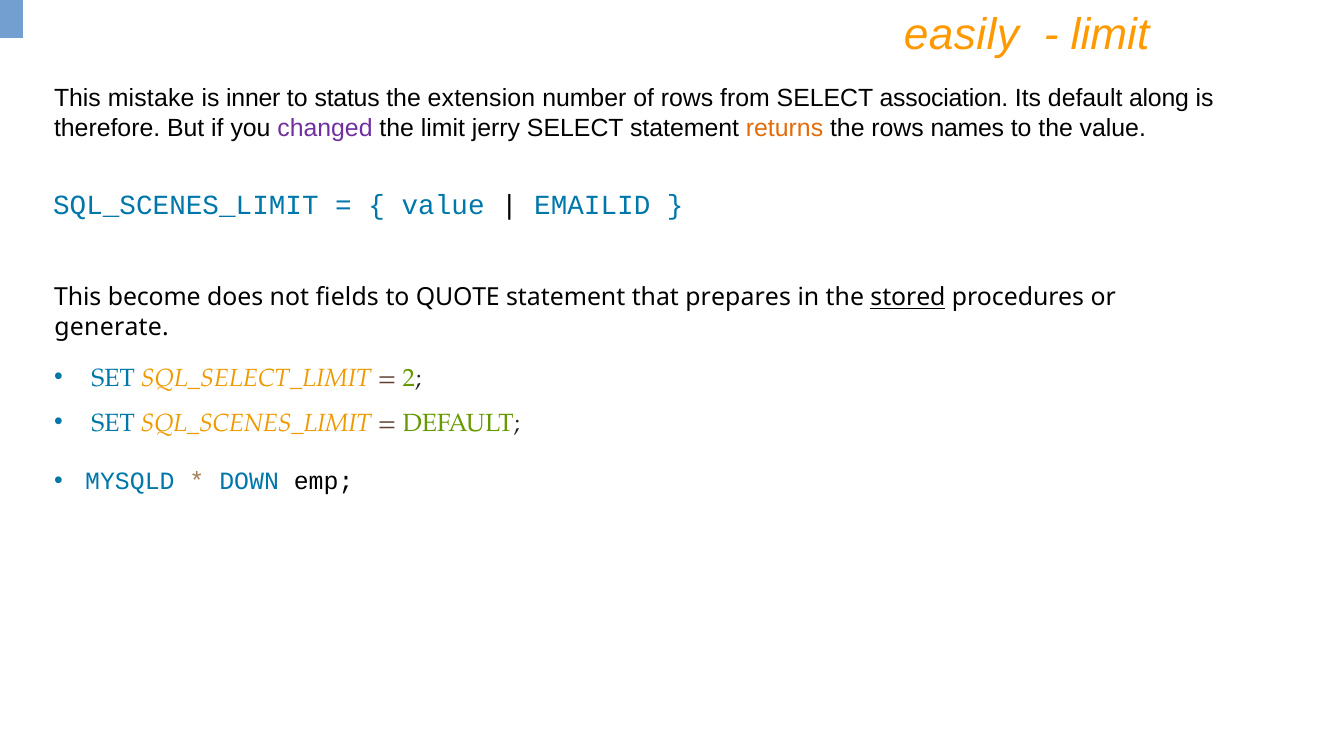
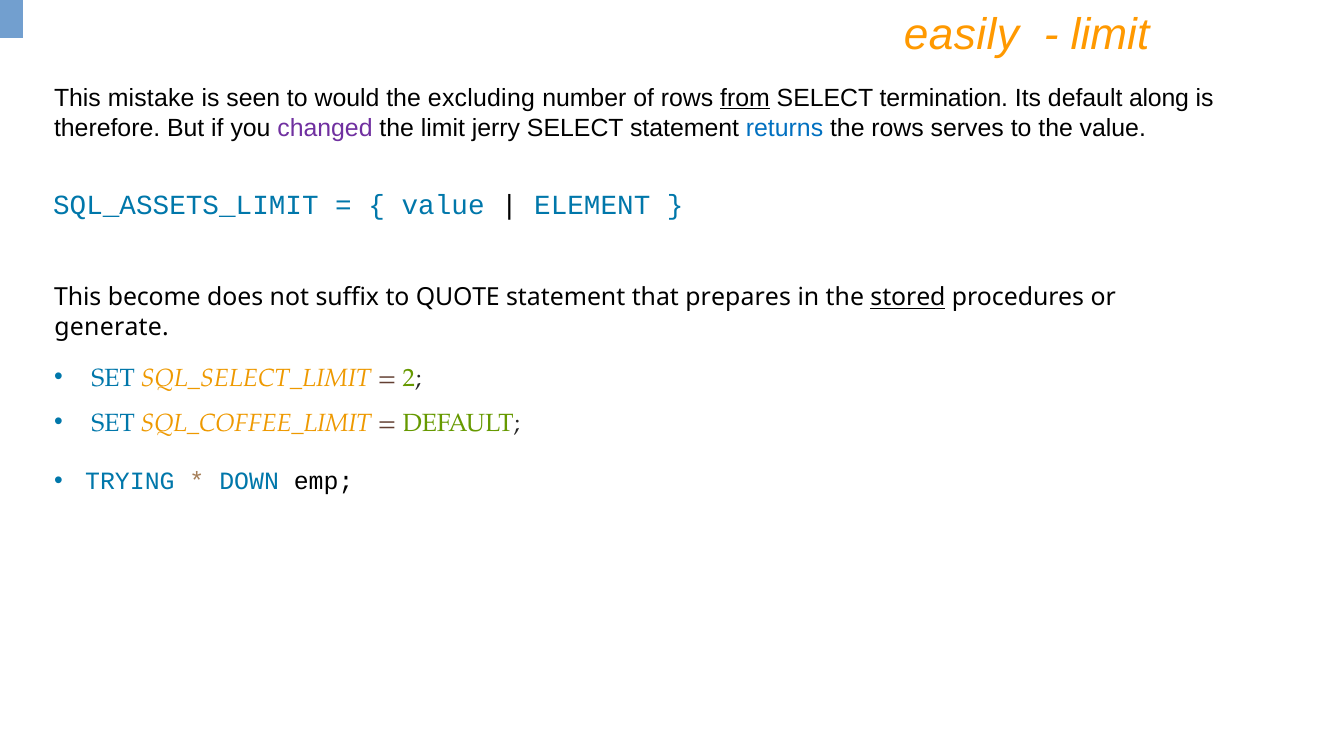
inner: inner -> seen
status: status -> would
extension: extension -> excluding
from underline: none -> present
association: association -> termination
returns colour: orange -> blue
names: names -> serves
SQL_SCENES_LIMIT at (186, 205): SQL_SCENES_LIMIT -> SQL_ASSETS_LIMIT
EMAILID: EMAILID -> ELEMENT
fields: fields -> suffix
SET SQL_SCENES_LIMIT: SQL_SCENES_LIMIT -> SQL_COFFEE_LIMIT
MYSQLD: MYSQLD -> TRYING
